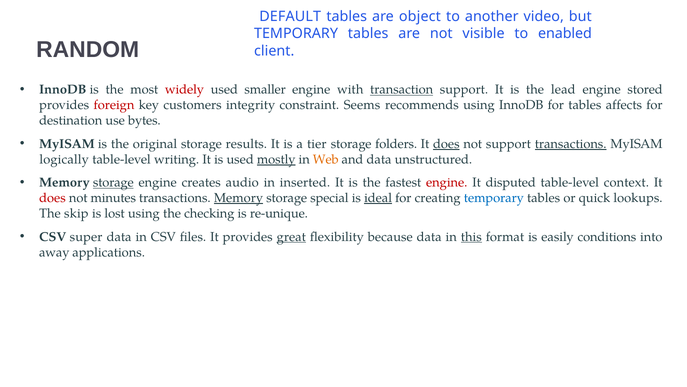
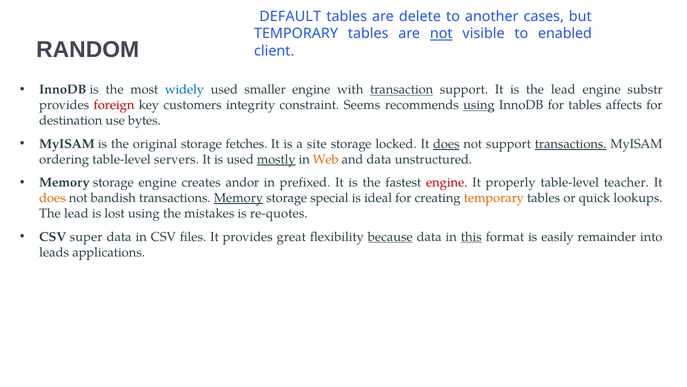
object: object -> delete
video: video -> cases
not at (441, 34) underline: none -> present
widely colour: red -> blue
stored: stored -> substr
using at (479, 105) underline: none -> present
results: results -> fetches
tier: tier -> site
folders: folders -> locked
logically: logically -> ordering
writing: writing -> servers
storage at (113, 182) underline: present -> none
audio: audio -> andor
inserted: inserted -> prefixed
disputed: disputed -> properly
context: context -> teacher
does at (52, 198) colour: red -> orange
minutes: minutes -> bandish
ideal underline: present -> none
temporary at (494, 198) colour: blue -> orange
skip at (76, 213): skip -> lead
checking: checking -> mistakes
re-unique: re-unique -> re-quotes
great underline: present -> none
because underline: none -> present
conditions: conditions -> remainder
away: away -> leads
